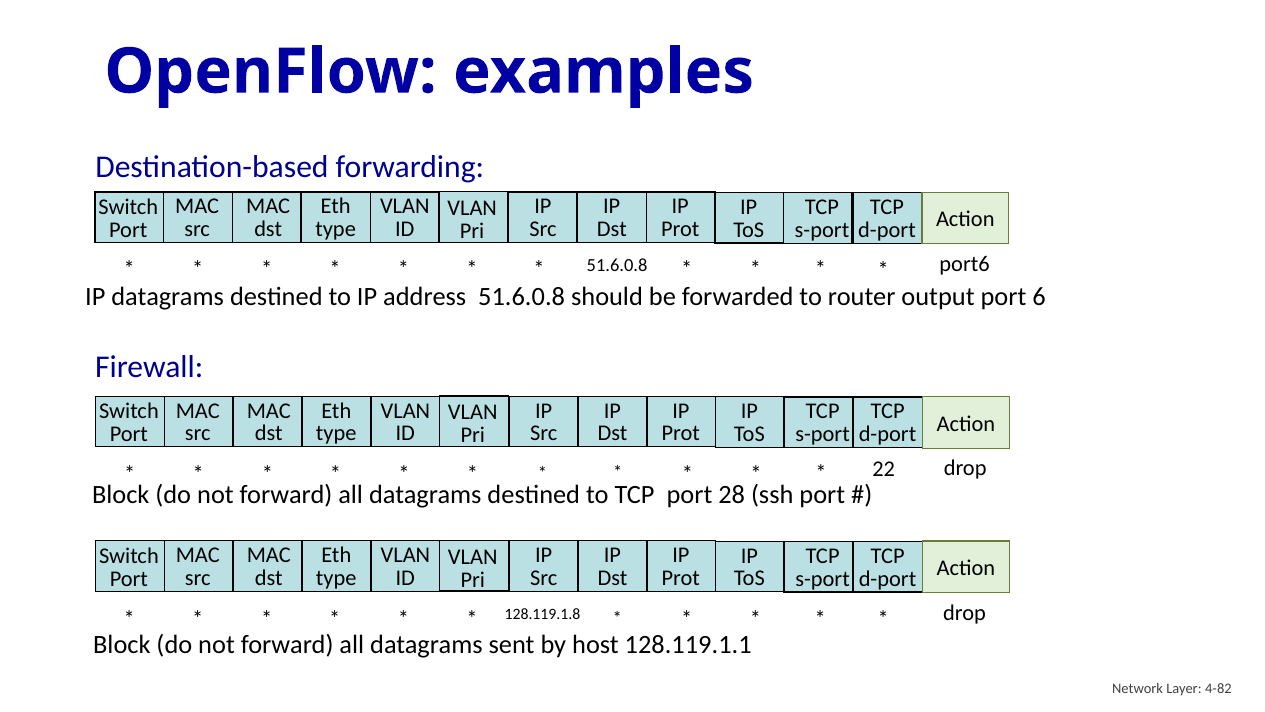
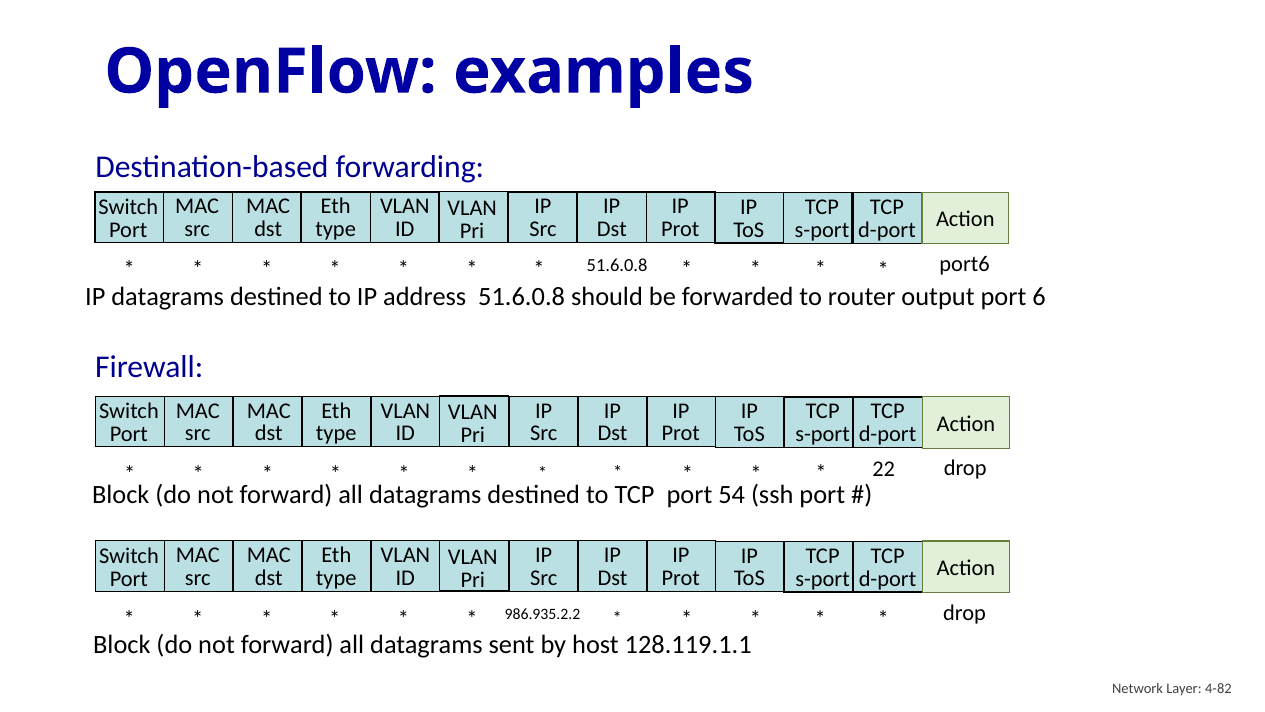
28: 28 -> 54
128.119.1.8: 128.119.1.8 -> 986.935.2.2
